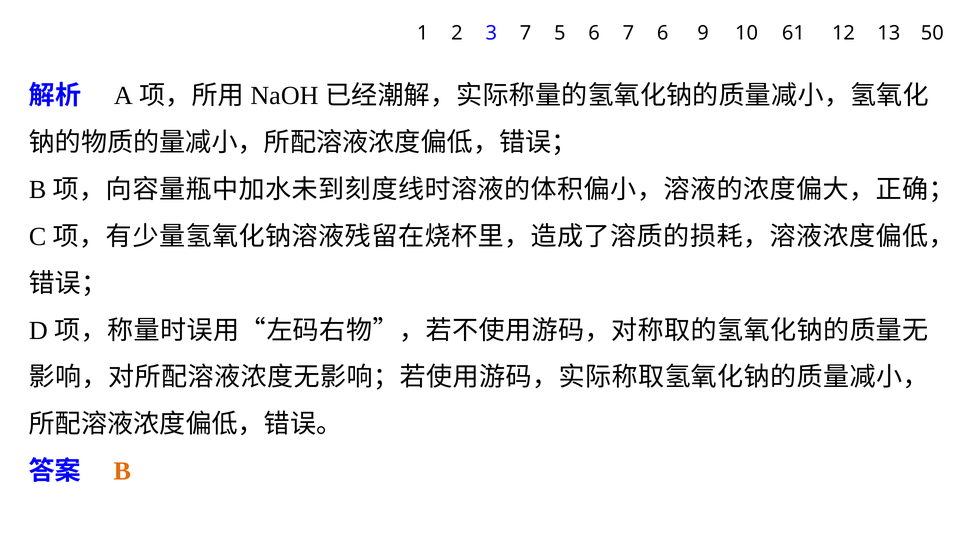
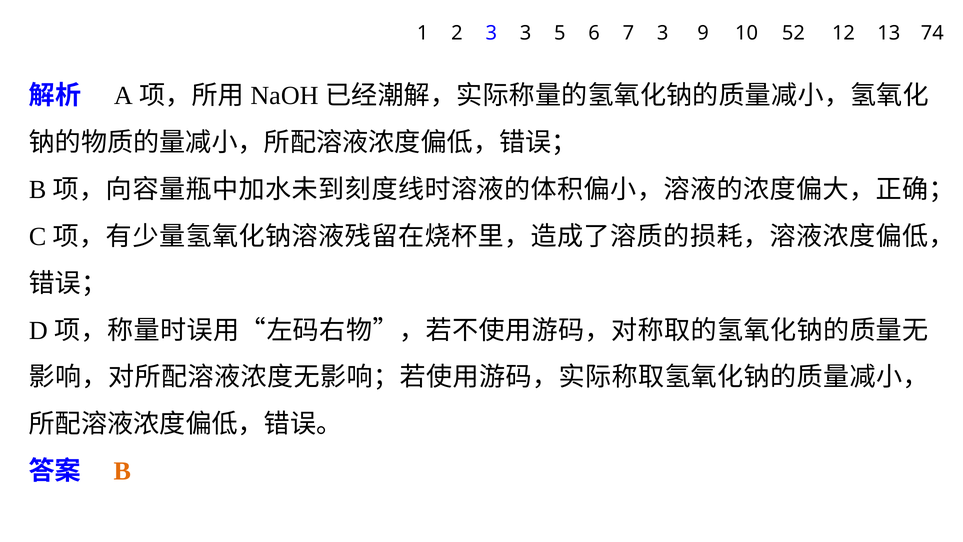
3 7: 7 -> 3
7 6: 6 -> 3
61: 61 -> 52
50: 50 -> 74
